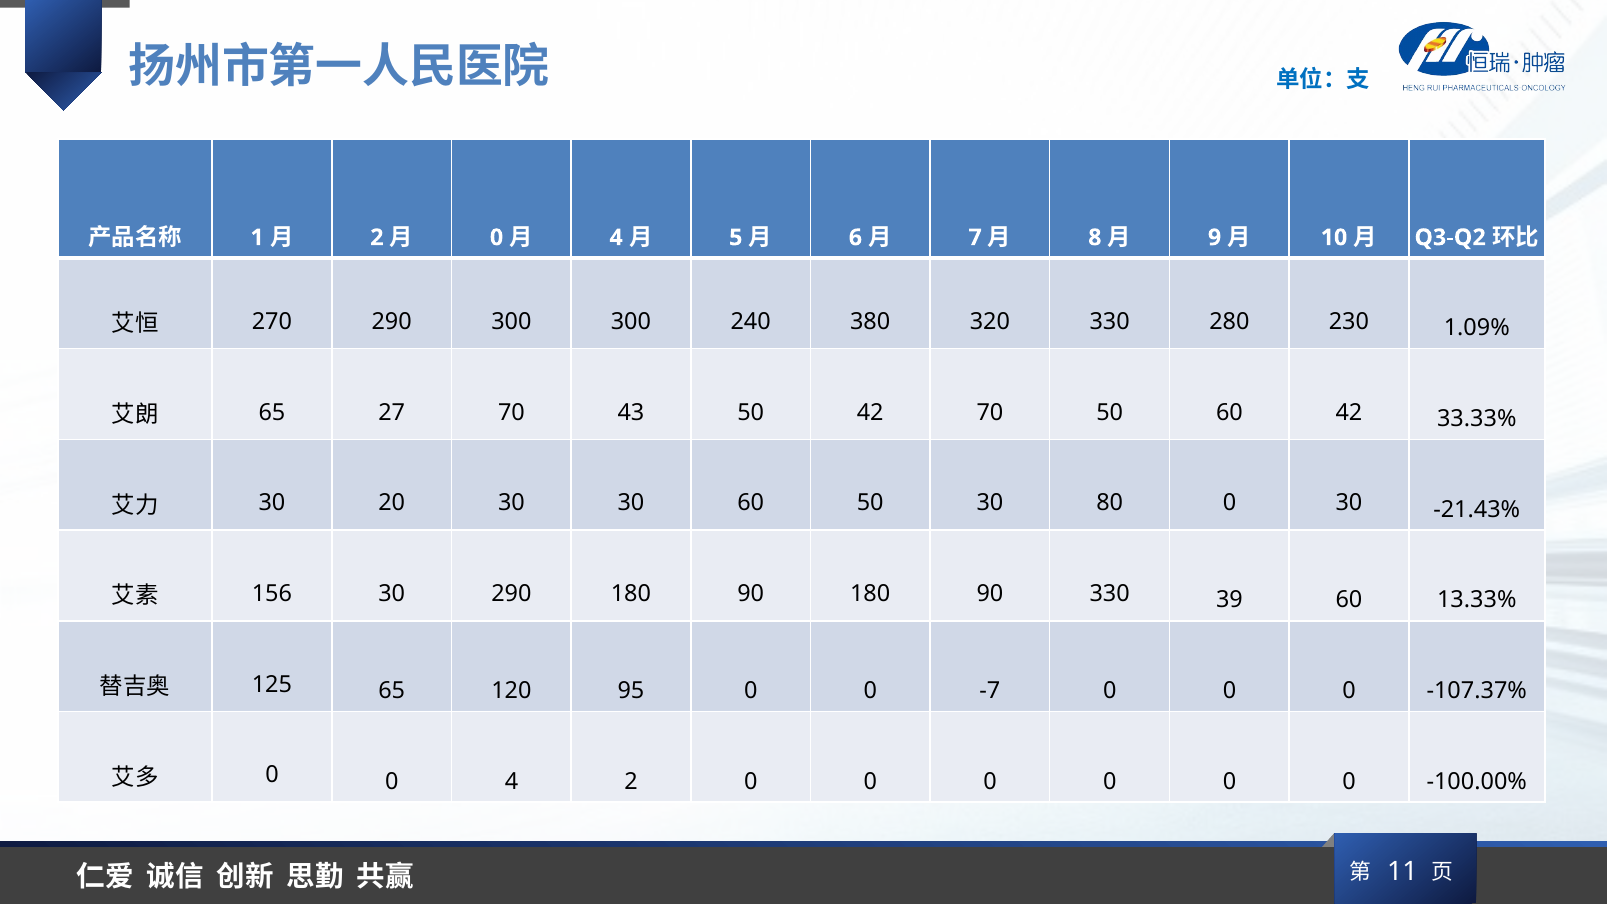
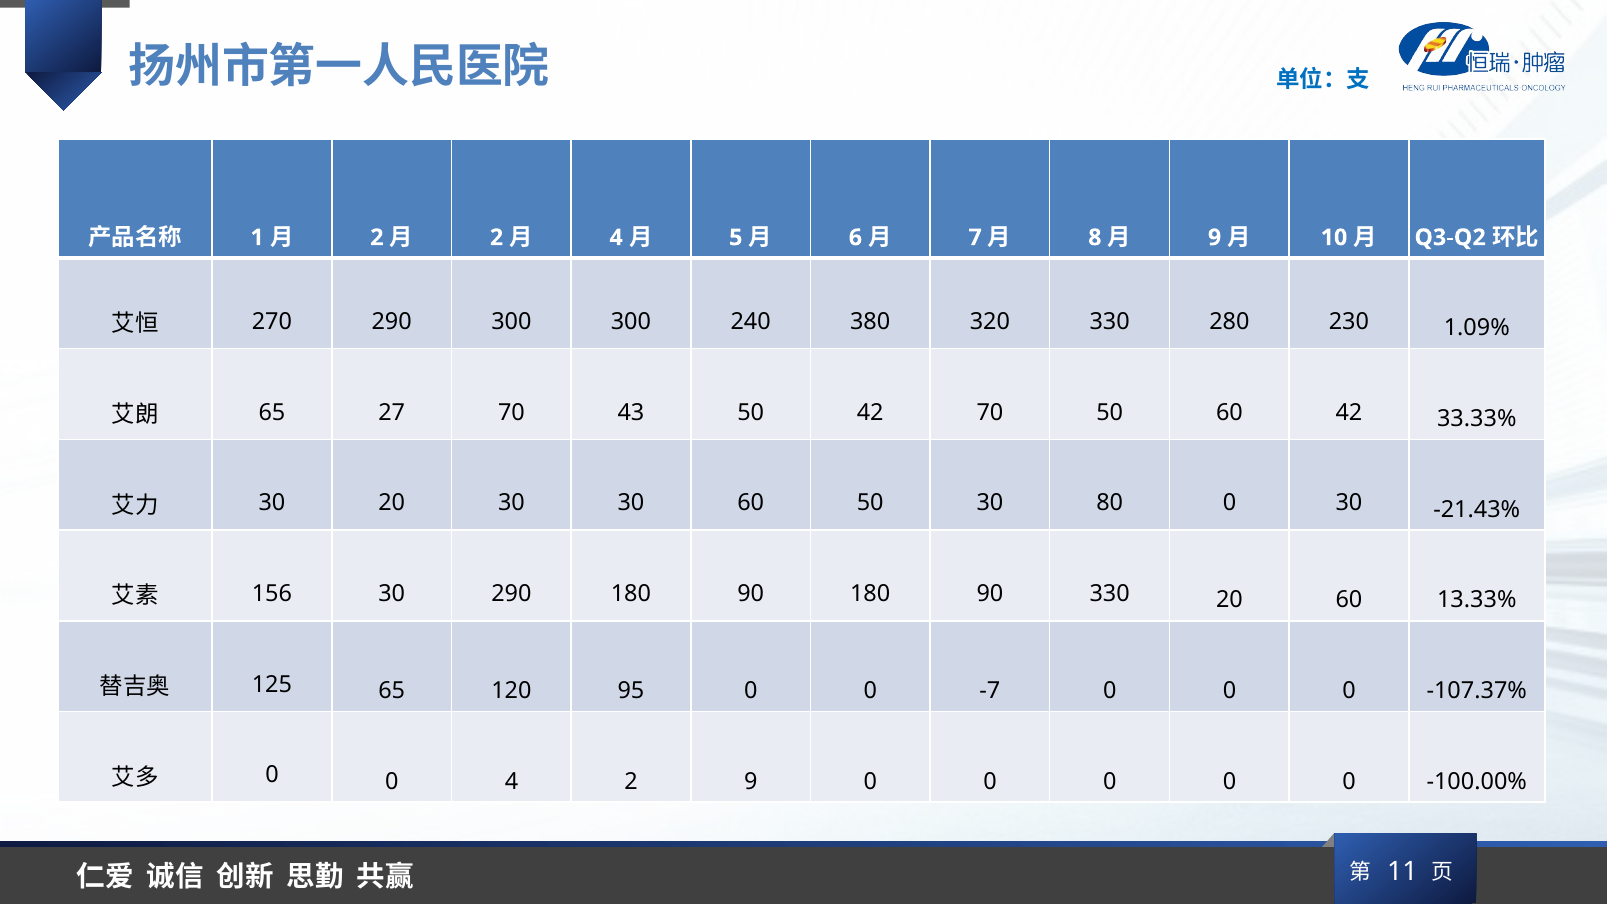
0 at (497, 237): 0 -> 2
330 39: 39 -> 20
2 0: 0 -> 9
